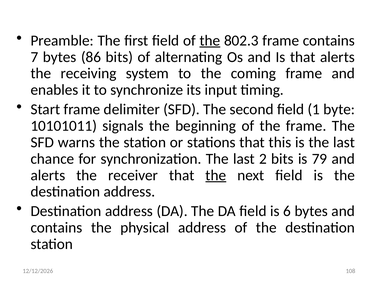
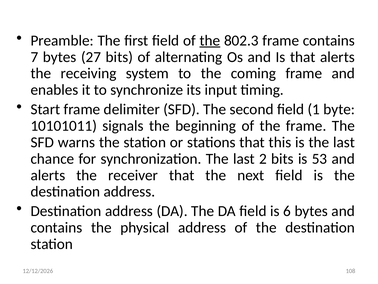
86: 86 -> 27
79: 79 -> 53
the at (216, 175) underline: present -> none
